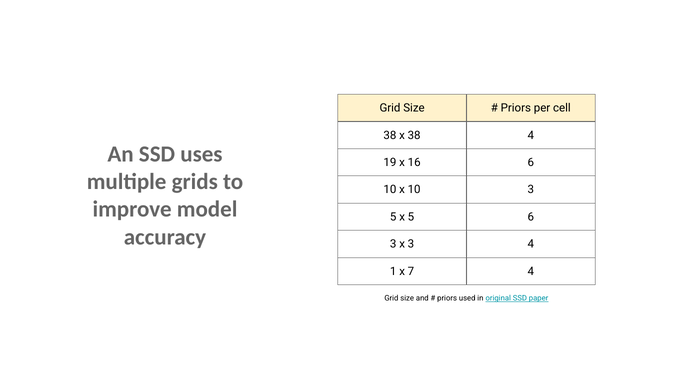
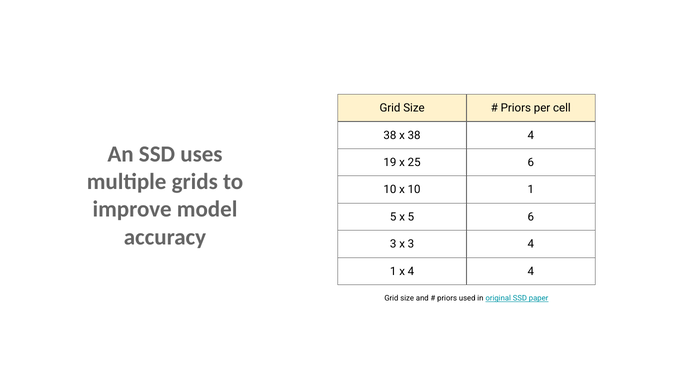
16: 16 -> 25
10 3: 3 -> 1
x 7: 7 -> 4
